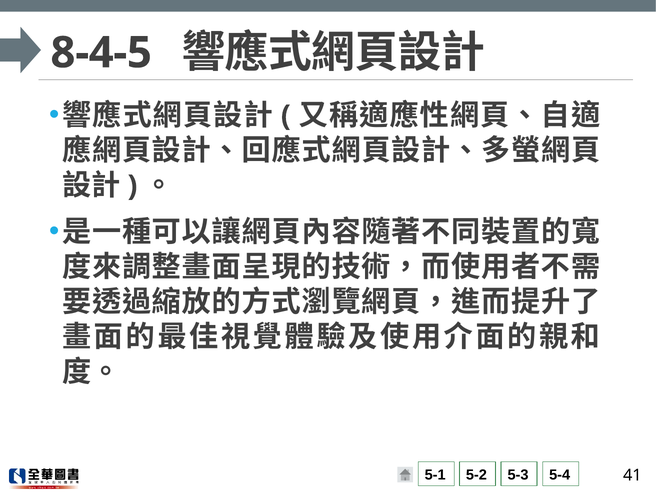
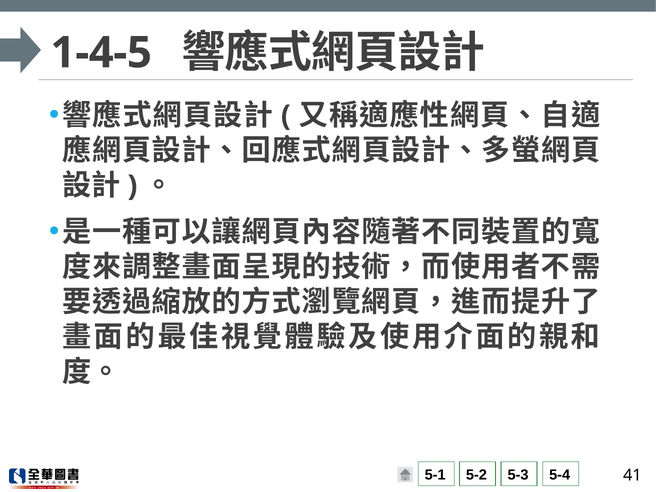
8-4-5: 8-4-5 -> 1-4-5
